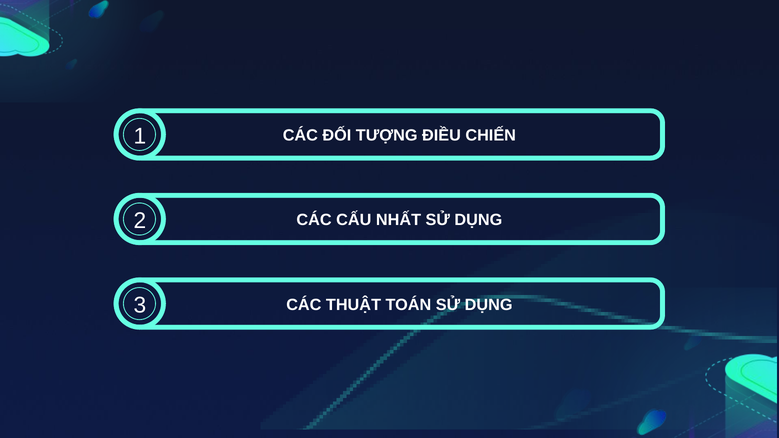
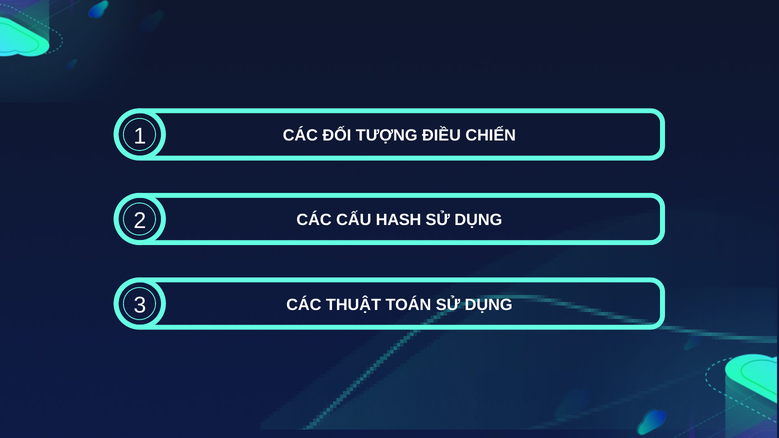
NHẤT: NHẤT -> HASH
